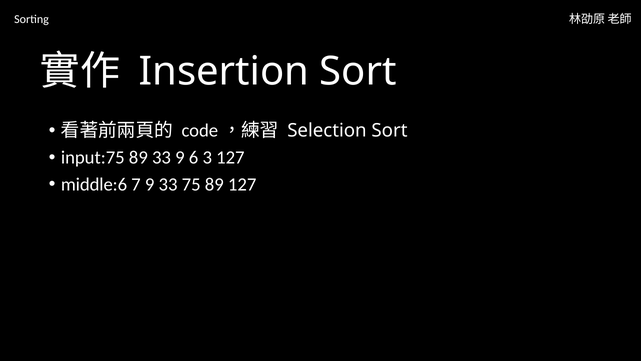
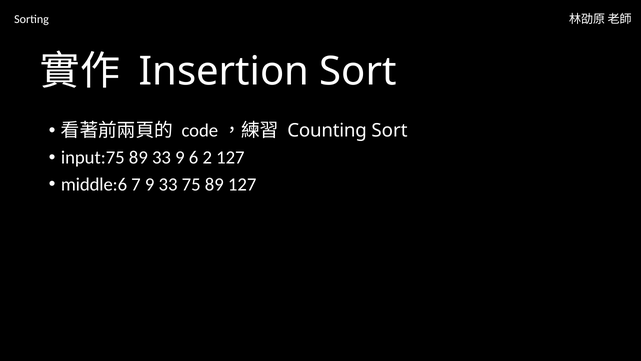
Selection: Selection -> Counting
3: 3 -> 2
